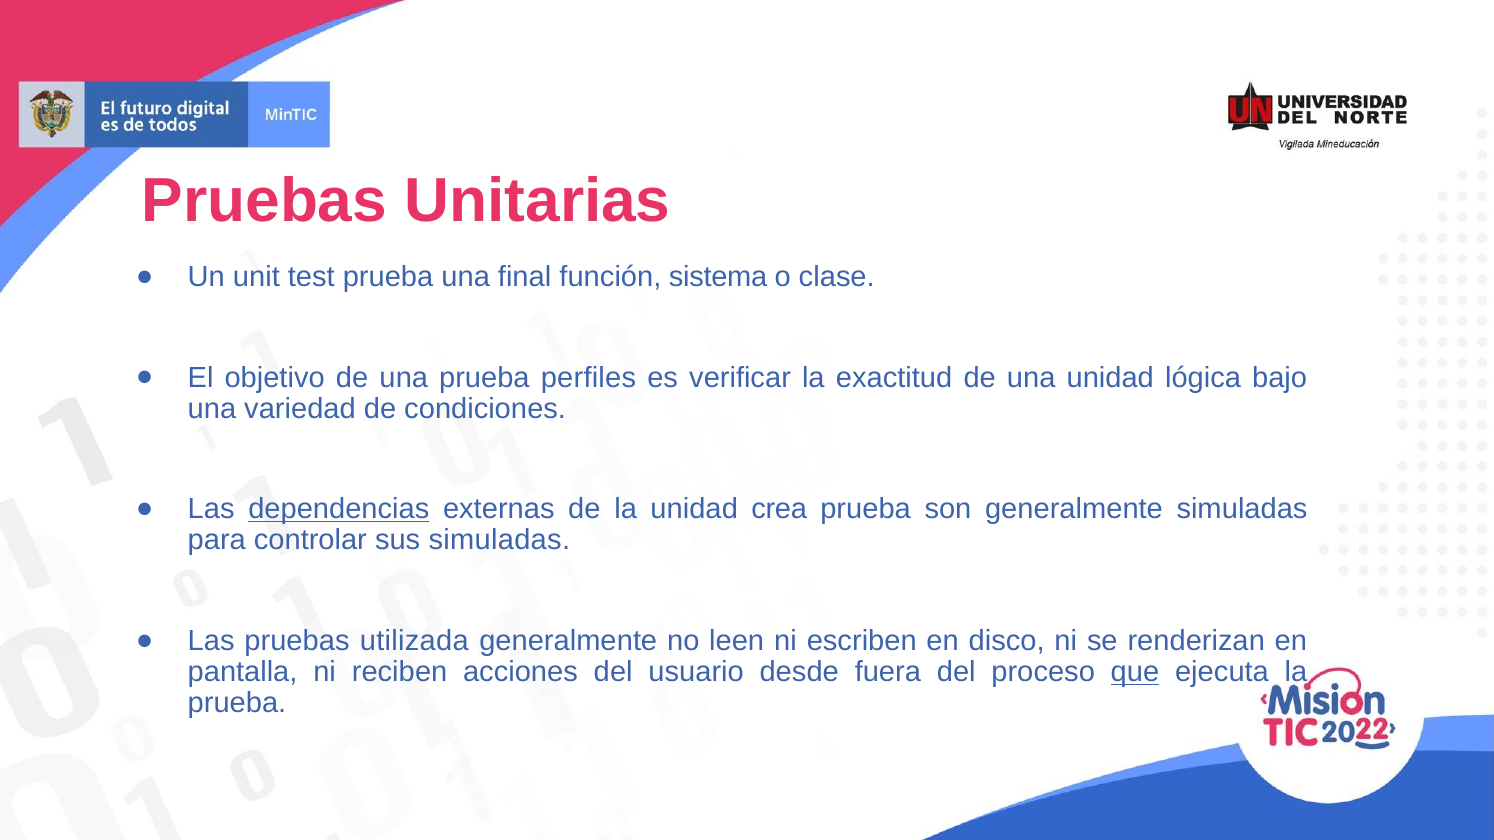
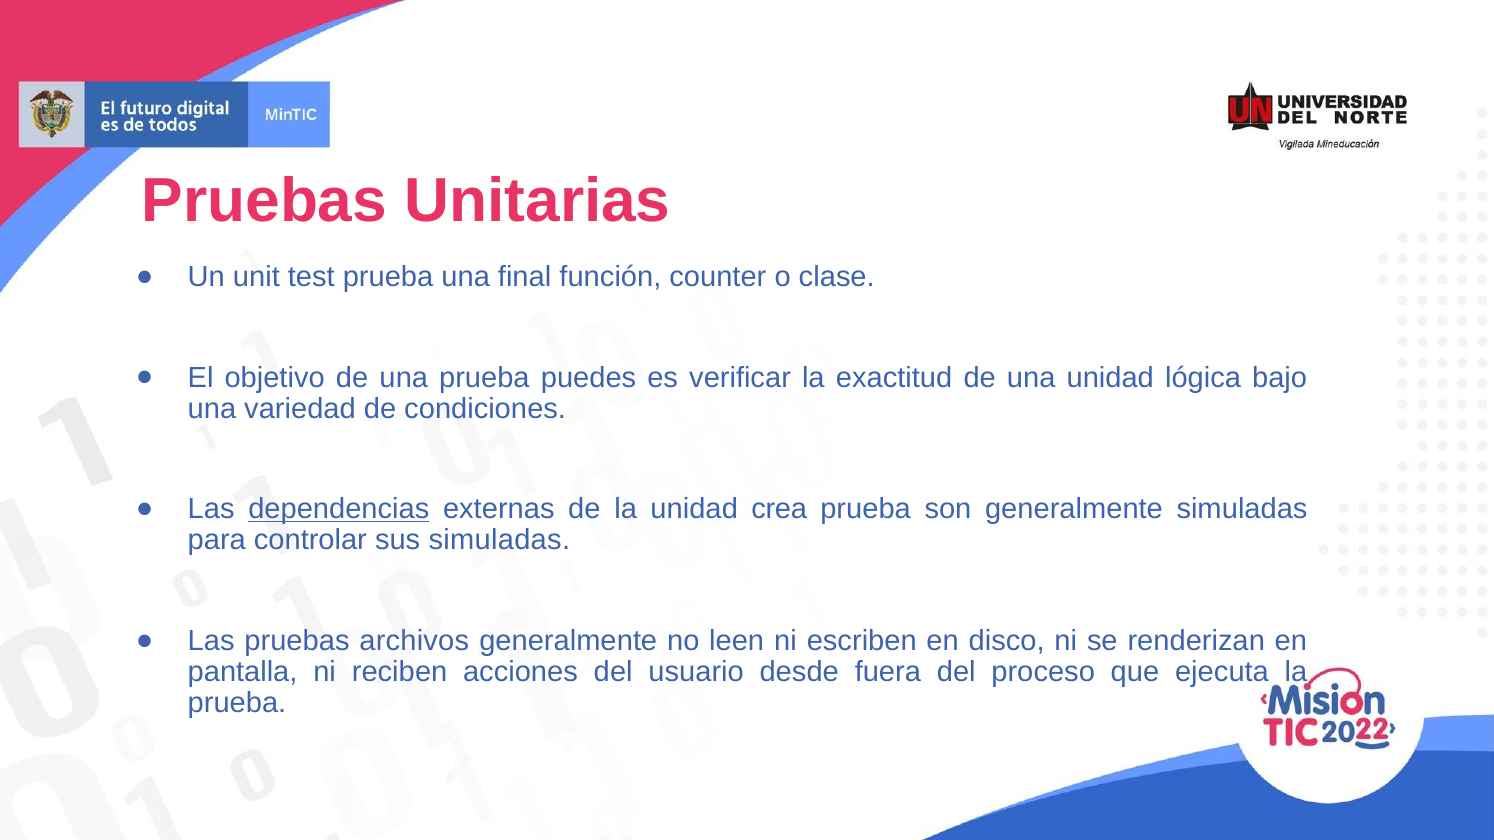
sistema: sistema -> counter
perfiles: perfiles -> puedes
utilizada: utilizada -> archivos
que underline: present -> none
